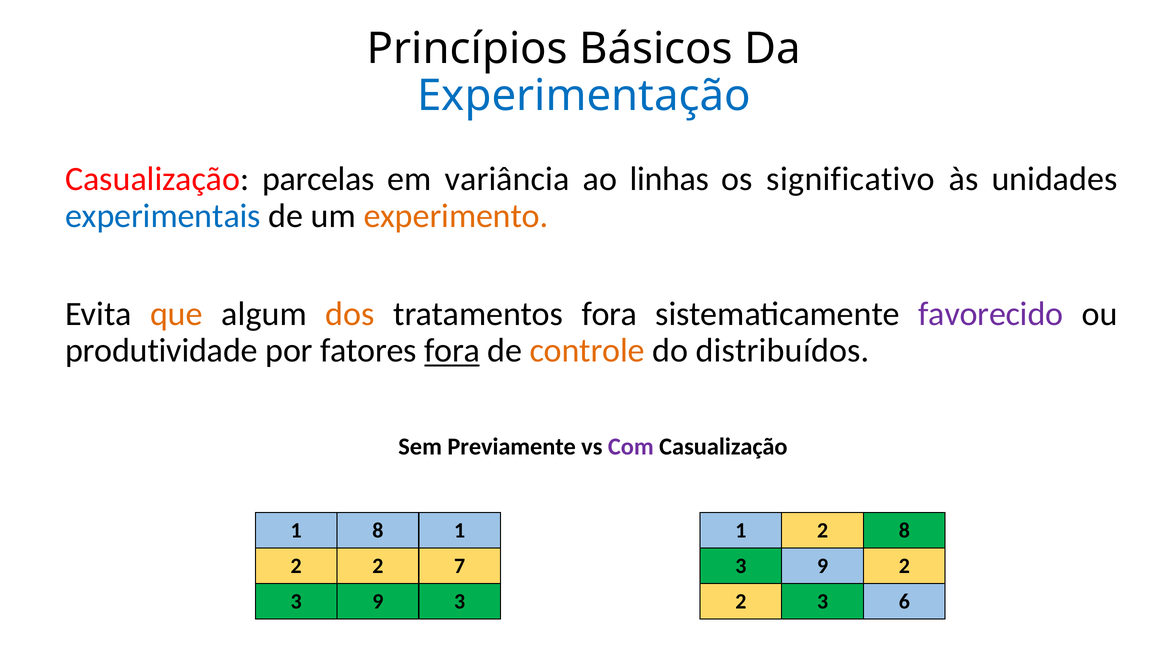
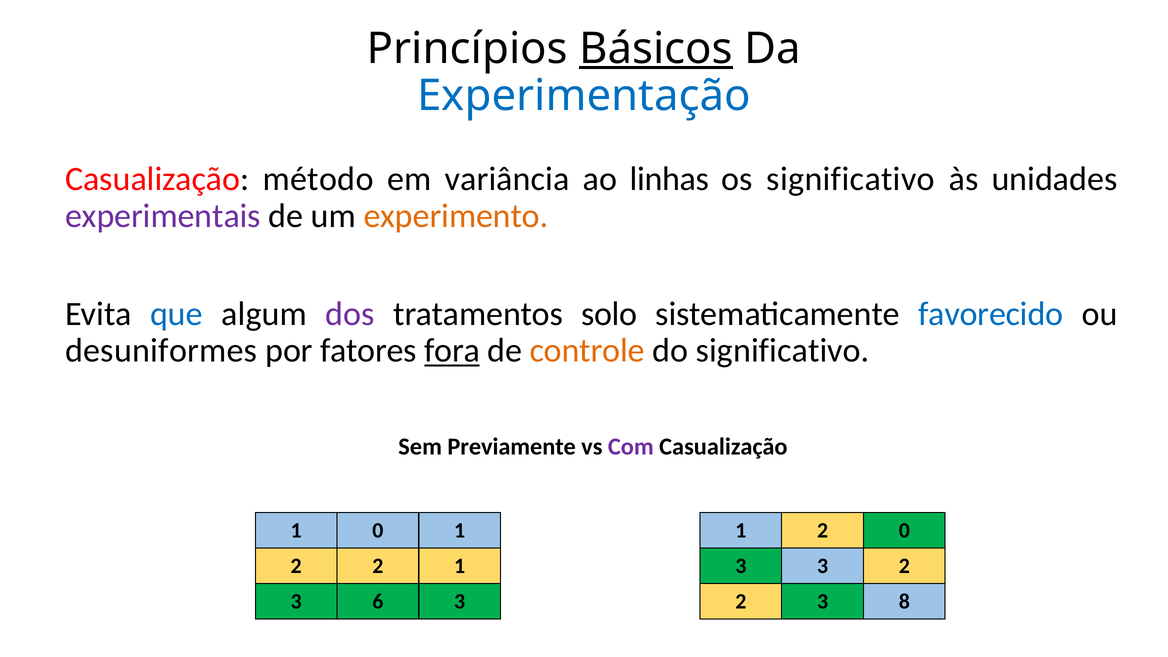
Básicos underline: none -> present
parcelas: parcelas -> método
experimentais colour: blue -> purple
que colour: orange -> blue
dos colour: orange -> purple
tratamentos fora: fora -> solo
favorecido colour: purple -> blue
produtividade: produtividade -> desuniformes
do distribuídos: distribuídos -> significativo
1 8: 8 -> 0
2 8: 8 -> 0
2 7: 7 -> 1
9 at (823, 566): 9 -> 3
9 at (378, 602): 9 -> 6
6: 6 -> 8
